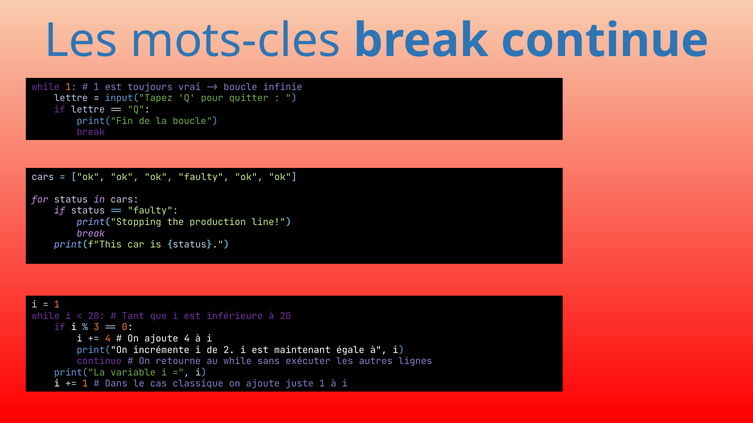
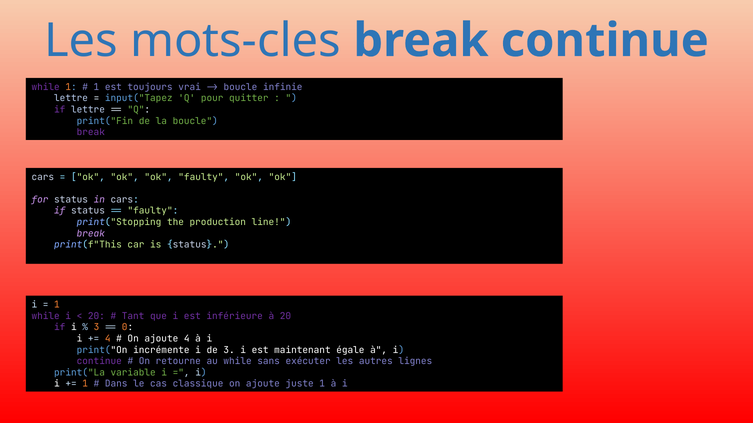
de 2: 2 -> 3
